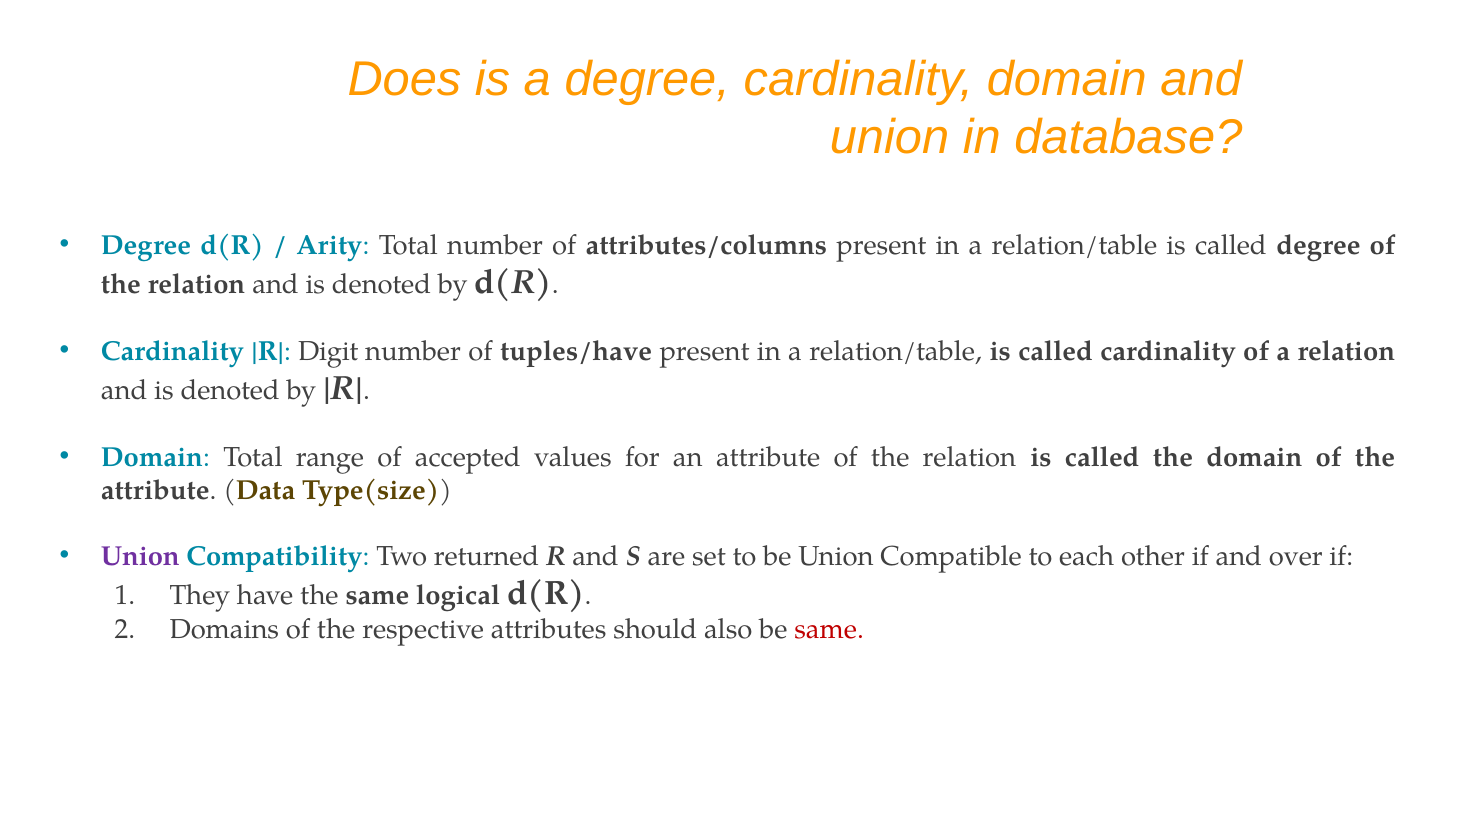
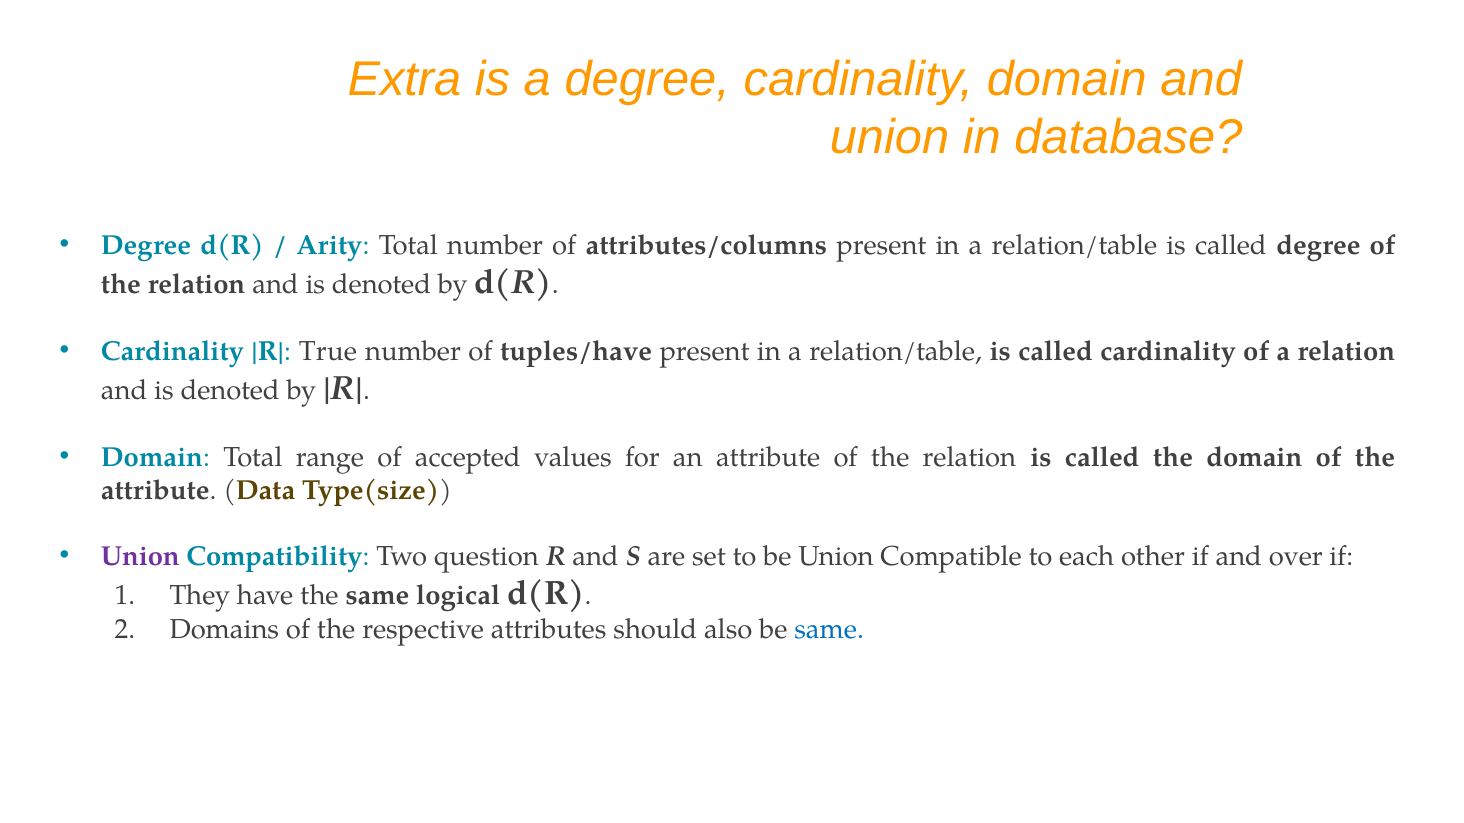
Does: Does -> Extra
Digit: Digit -> True
returned: returned -> question
same at (829, 630) colour: red -> blue
